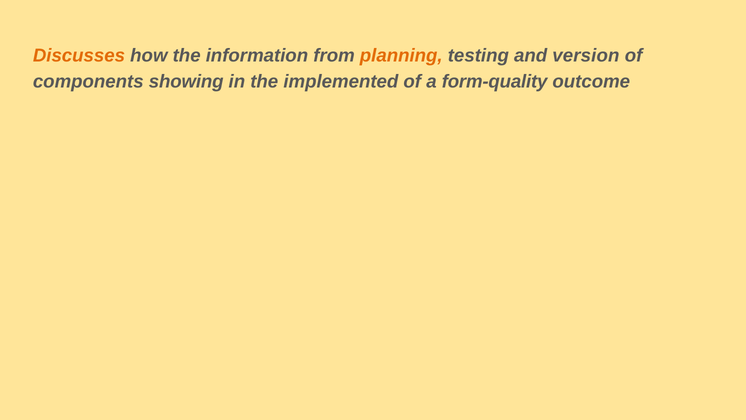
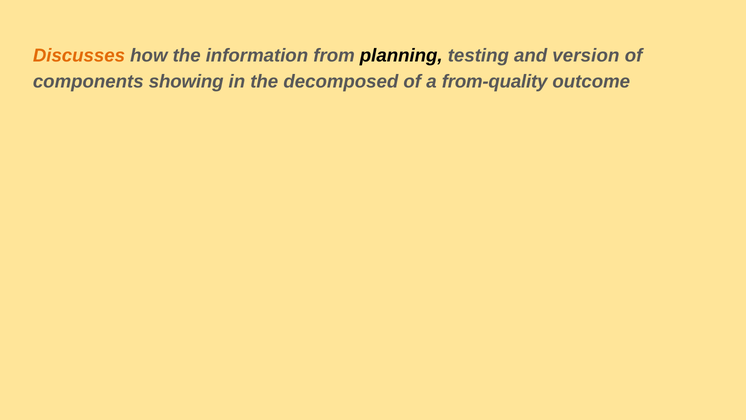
planning colour: orange -> black
implemented: implemented -> decomposed
form-quality: form-quality -> from-quality
